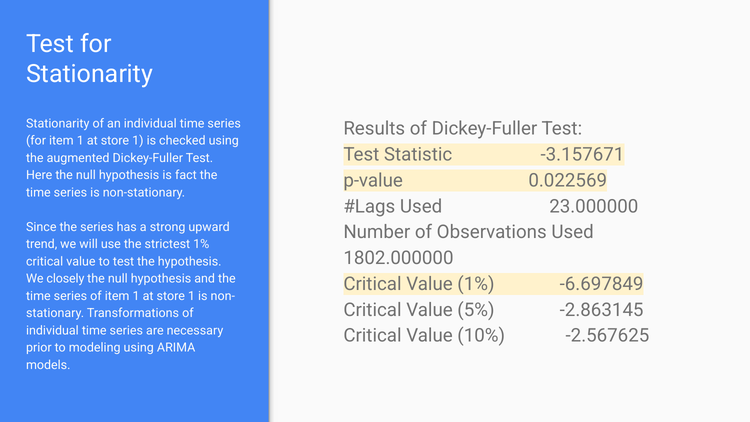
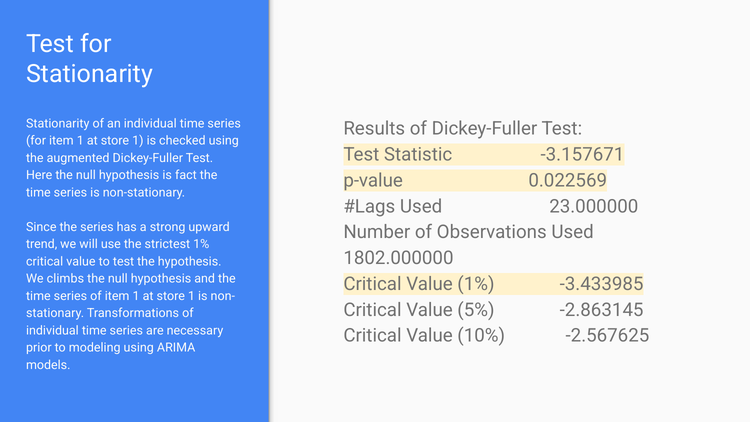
closely: closely -> climbs
-6.697849: -6.697849 -> -3.433985
